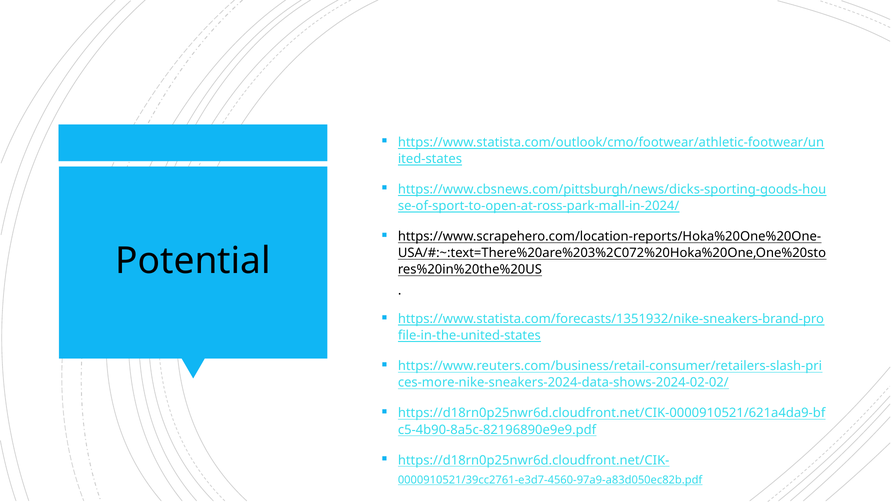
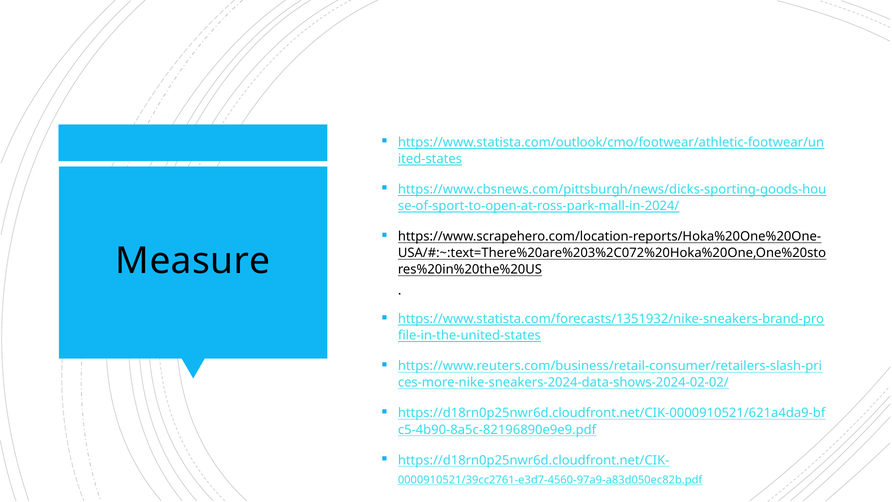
Potential: Potential -> Measure
